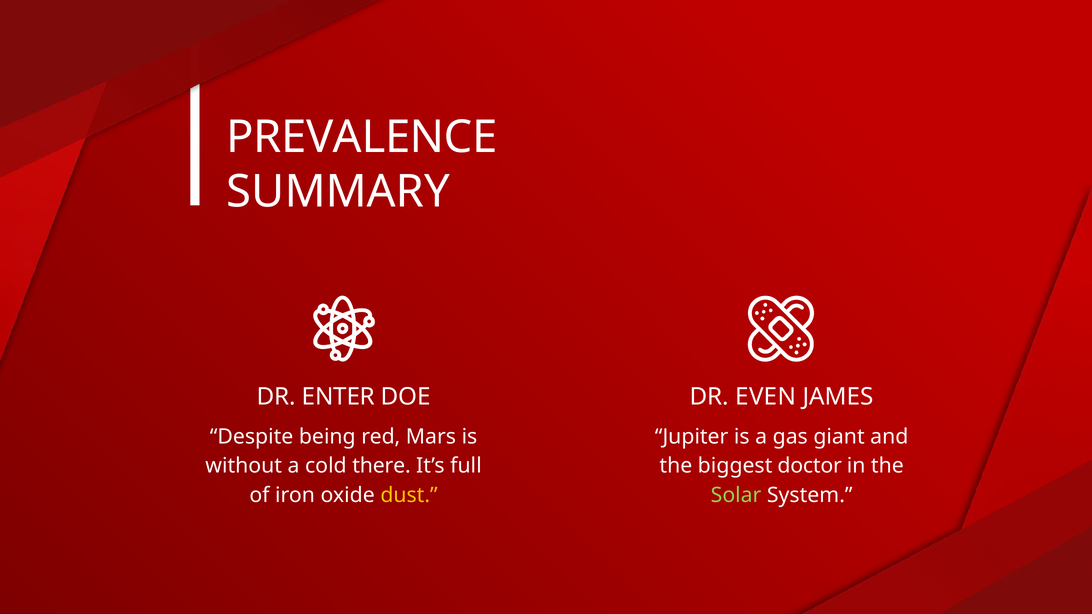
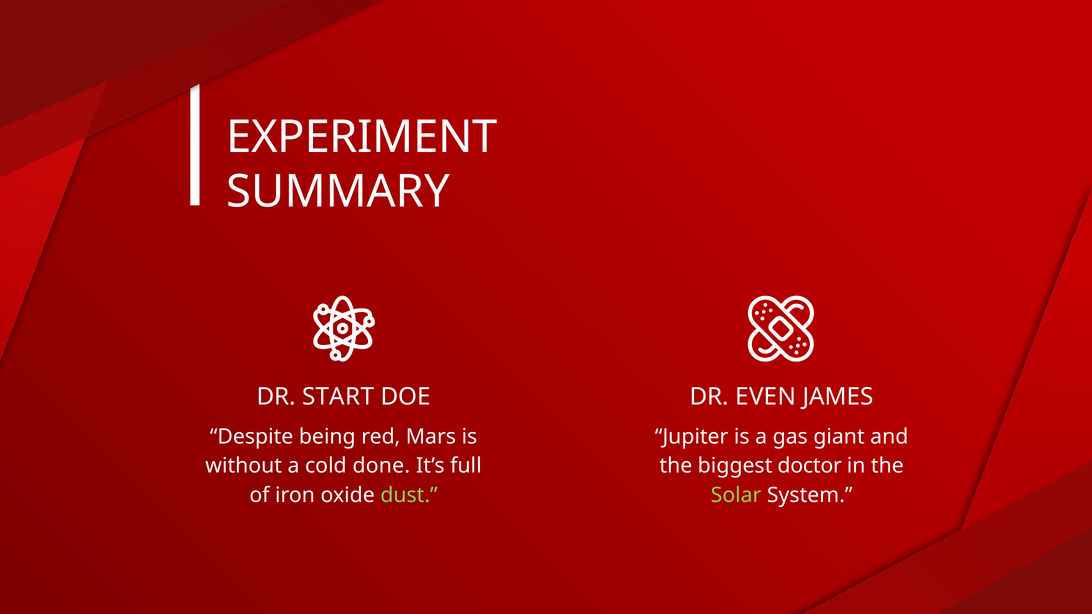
PREVALENCE: PREVALENCE -> EXPERIMENT
ENTER: ENTER -> START
there: there -> done
dust colour: yellow -> light green
